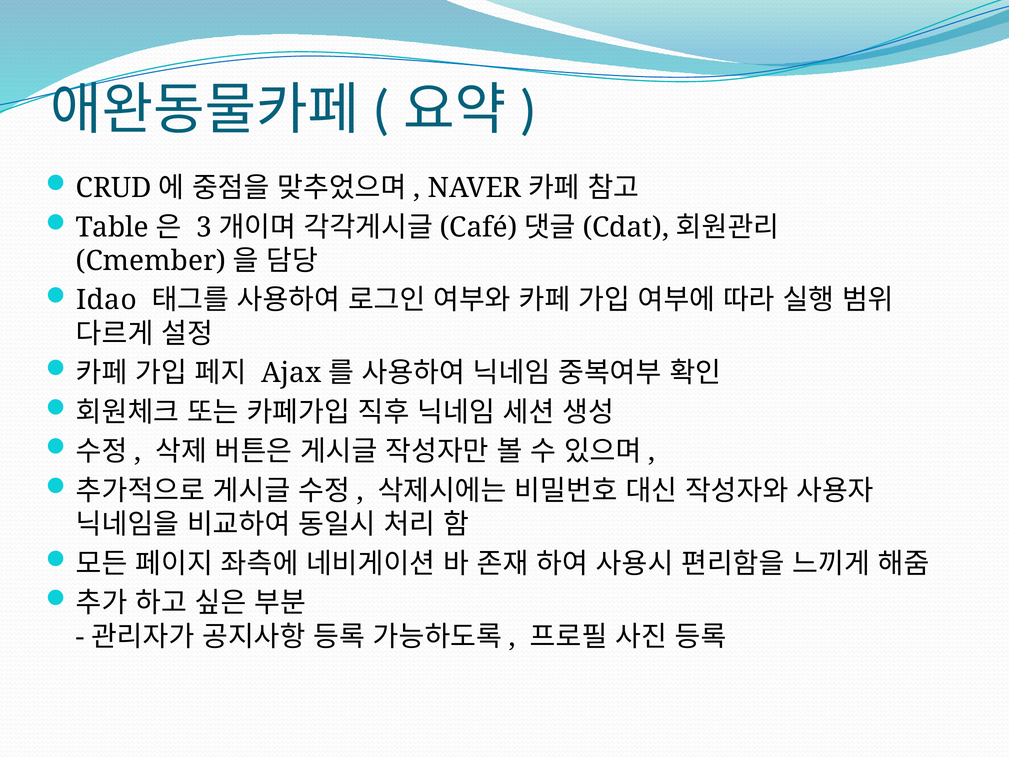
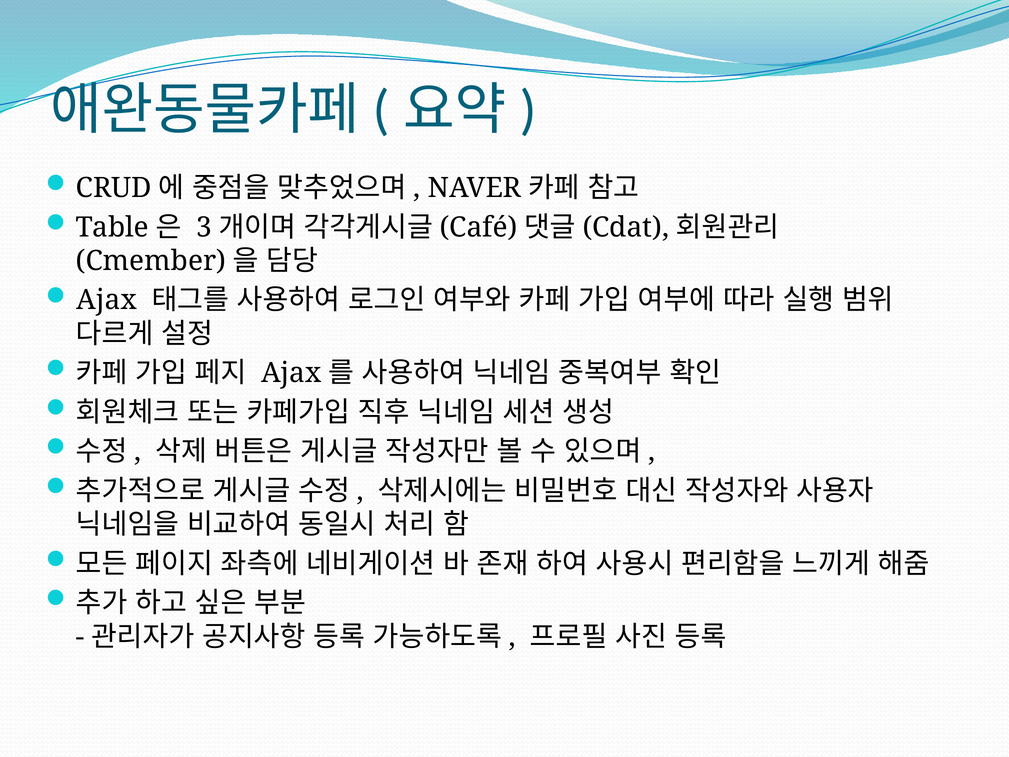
Idao at (107, 300): Idao -> Ajax
